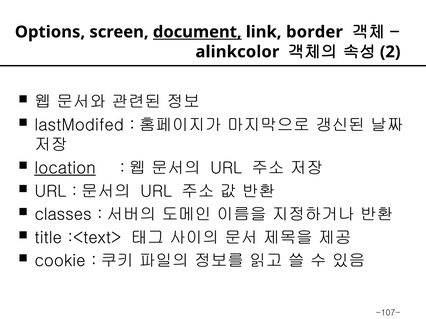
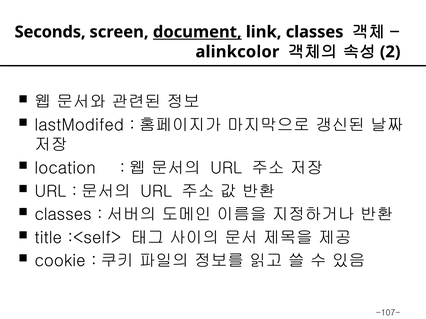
Options: Options -> Seconds
link border: border -> classes
location underline: present -> none
:<text>: :<text> -> :<self>
